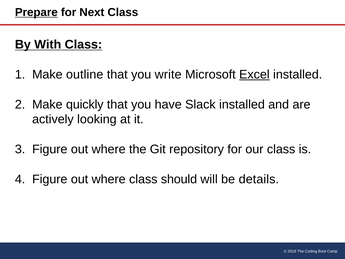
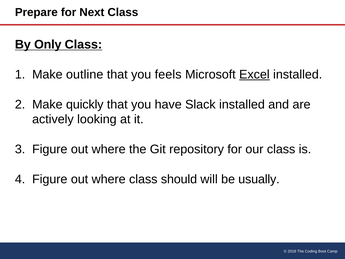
Prepare underline: present -> none
With: With -> Only
write: write -> feels
details: details -> usually
